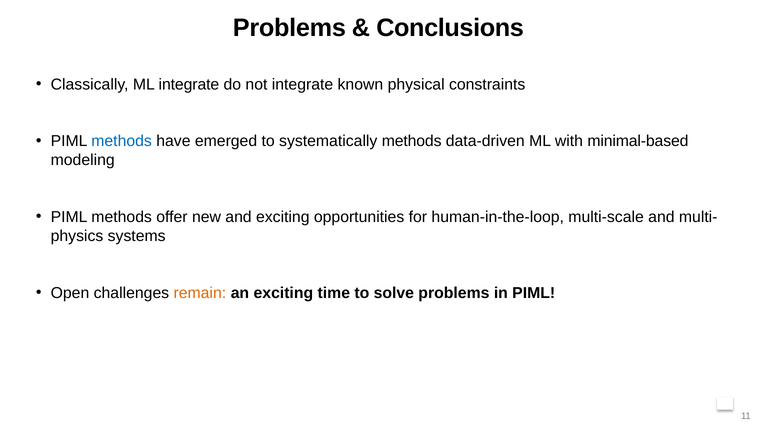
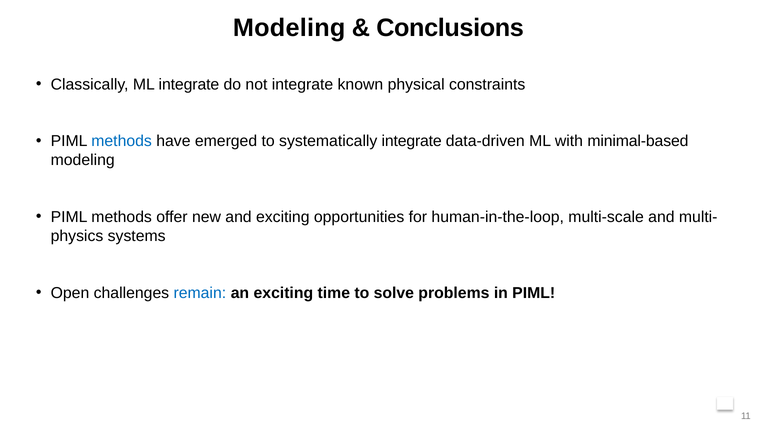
Problems at (289, 28): Problems -> Modeling
systematically methods: methods -> integrate
remain colour: orange -> blue
